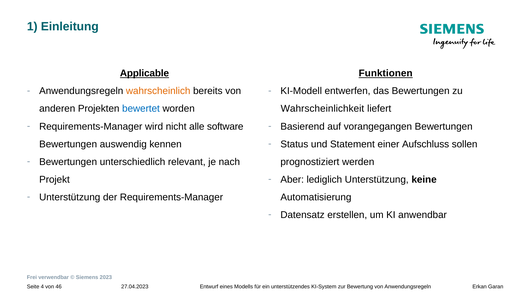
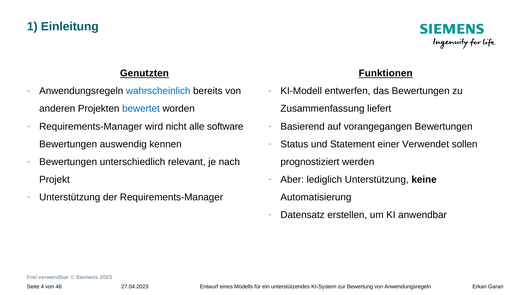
Applicable: Applicable -> Genutzten
wahrscheinlich colour: orange -> blue
Wahrscheinlichkeit: Wahrscheinlichkeit -> Zusammenfassung
Aufschluss: Aufschluss -> Verwendet
